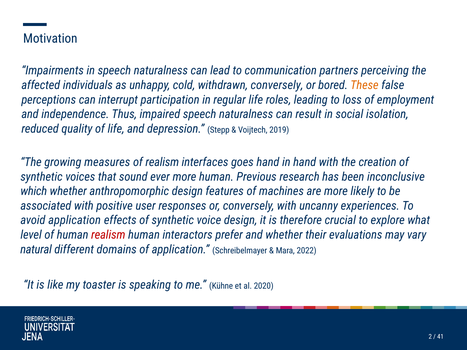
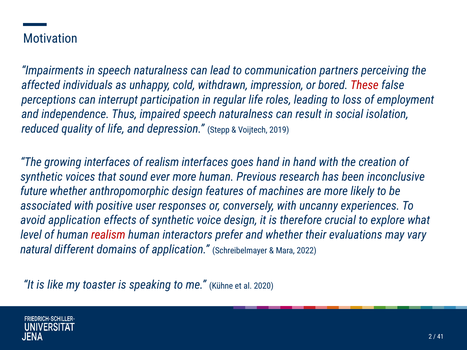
withdrawn conversely: conversely -> impression
These colour: orange -> red
growing measures: measures -> interfaces
which: which -> future
